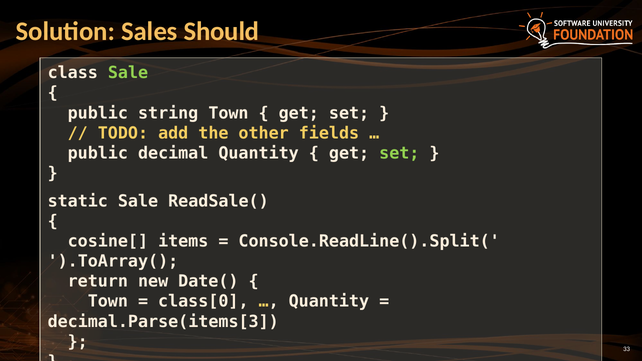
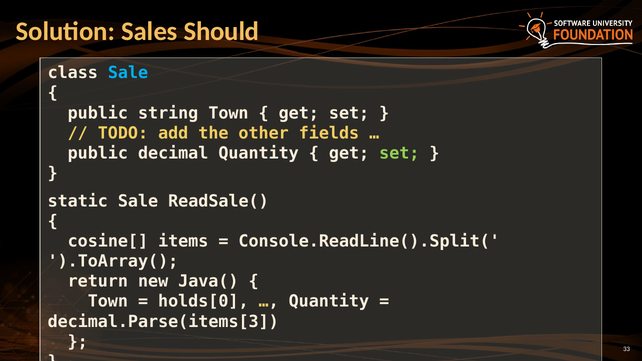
Sale at (128, 73) colour: light green -> light blue
Date(: Date( -> Java(
class[0: class[0 -> holds[0
